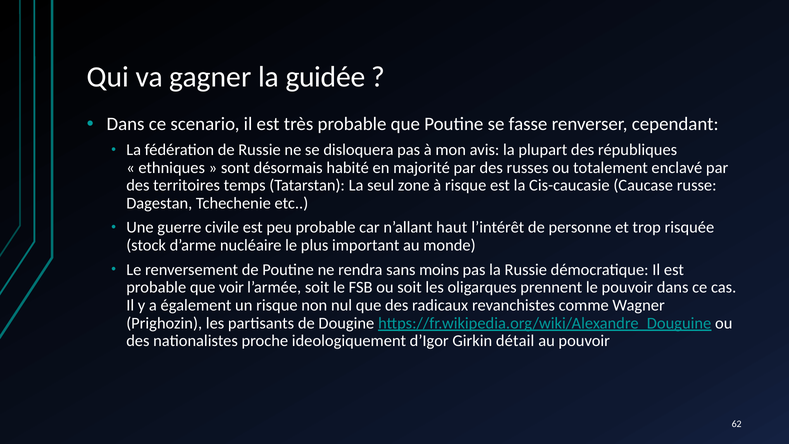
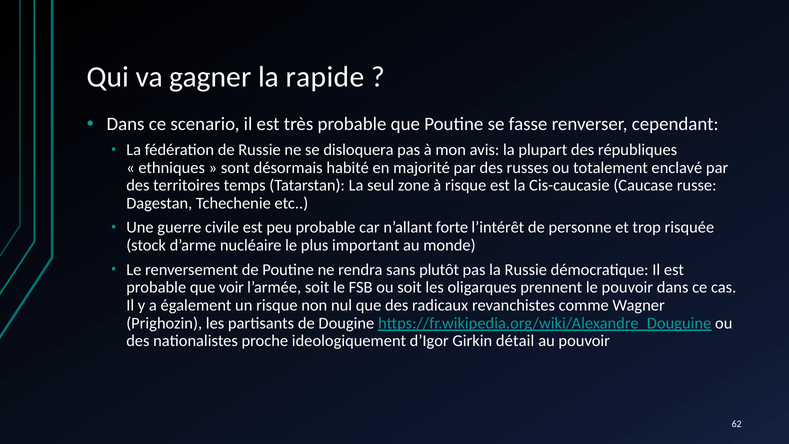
guidée: guidée -> rapide
haut: haut -> forte
moins: moins -> plutôt
